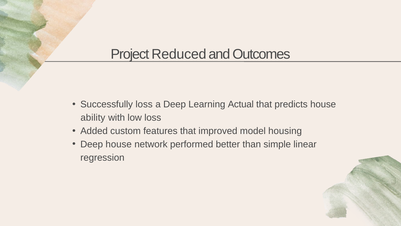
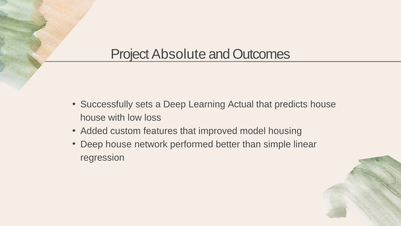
Reduced: Reduced -> Absolute
Successfully loss: loss -> sets
ability at (93, 118): ability -> house
